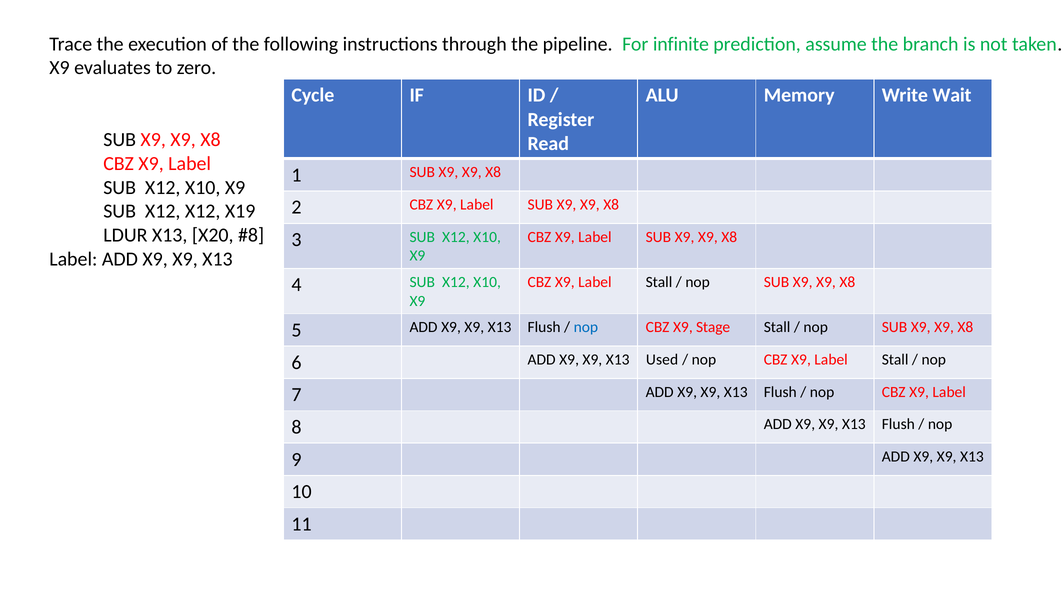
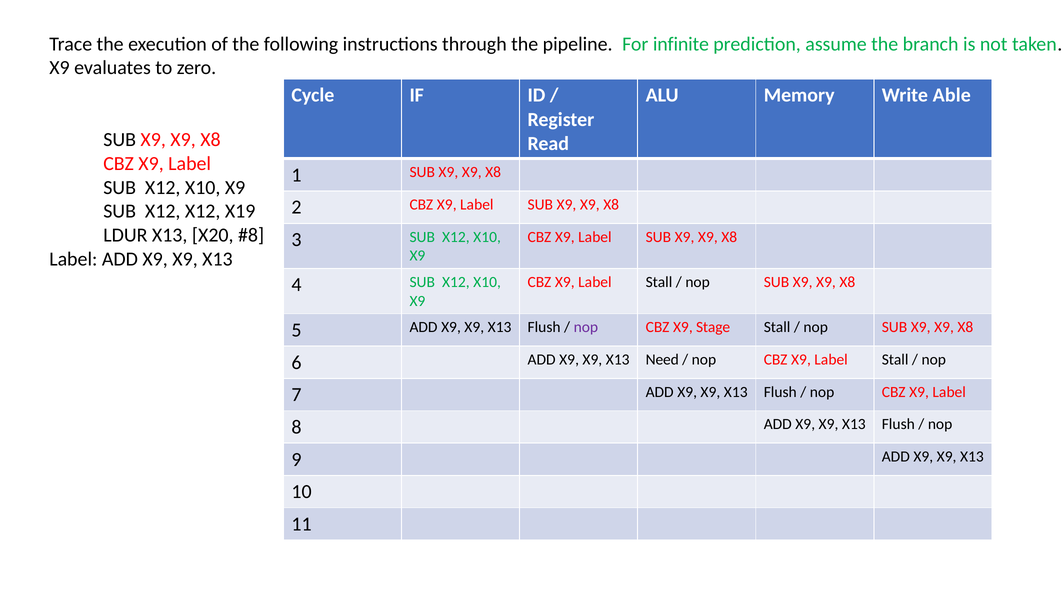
Wait: Wait -> Able
nop at (586, 327) colour: blue -> purple
Used: Used -> Need
